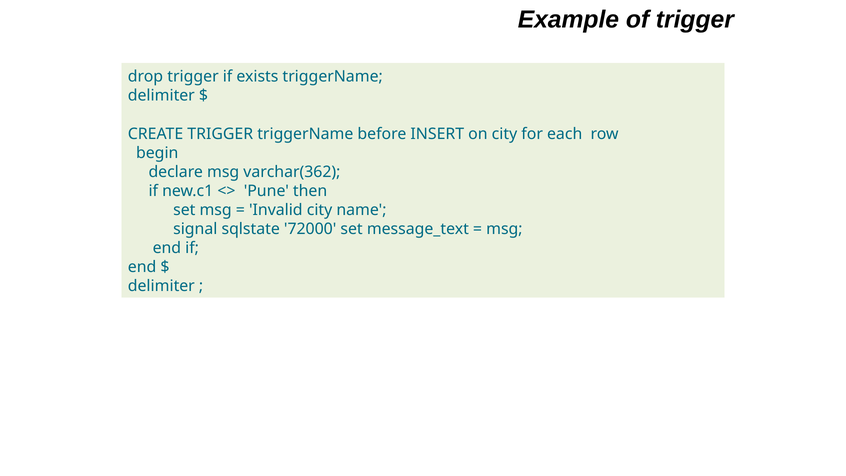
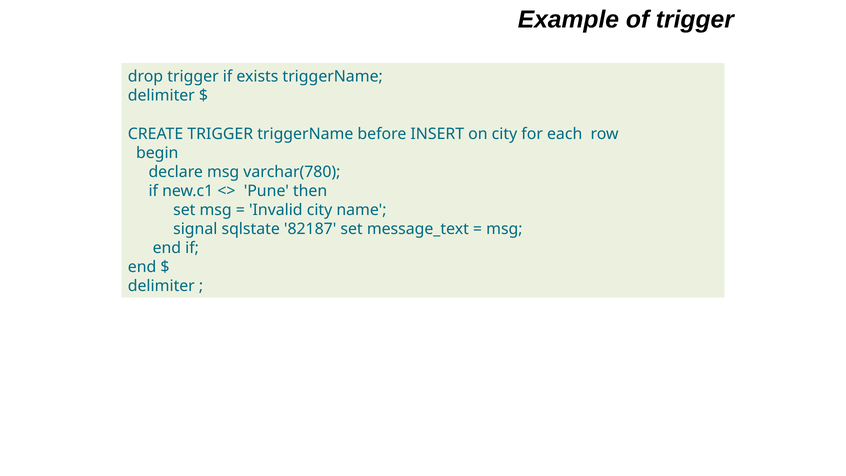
varchar(362: varchar(362 -> varchar(780
72000: 72000 -> 82187
